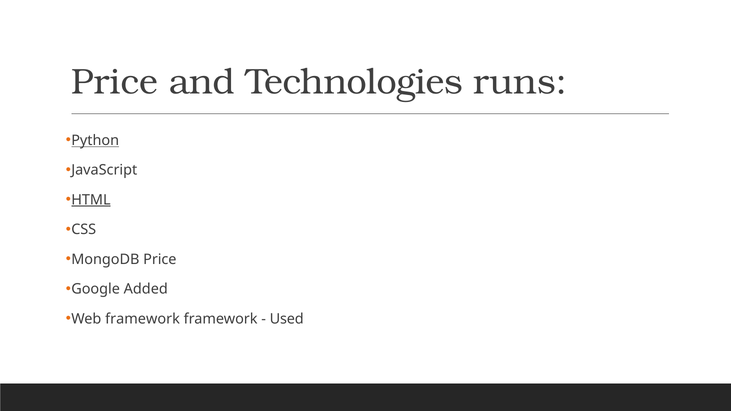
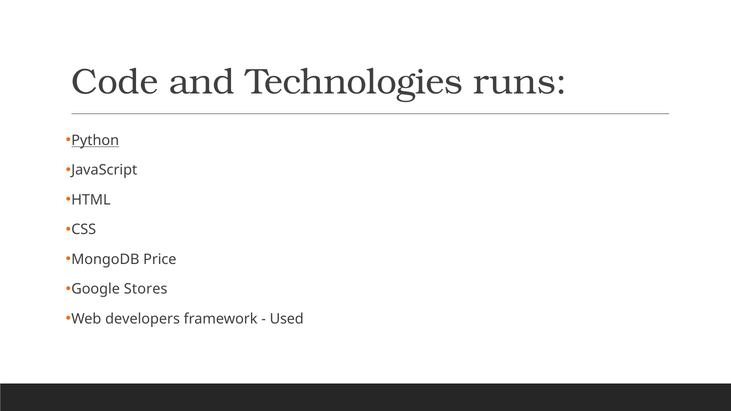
Price at (115, 82): Price -> Code
HTML underline: present -> none
Added: Added -> Stores
Web framework: framework -> developers
